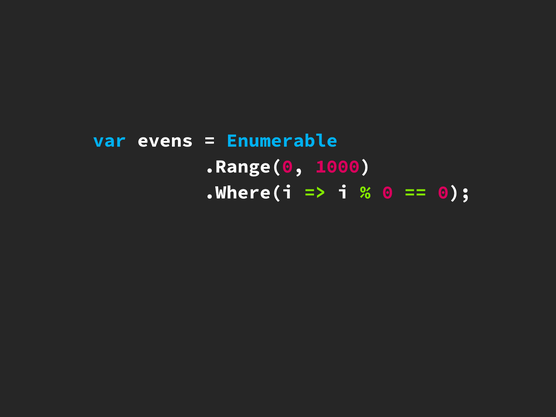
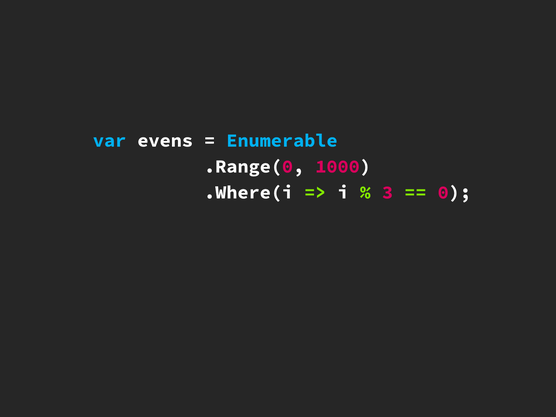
0 at (388, 192): 0 -> 3
